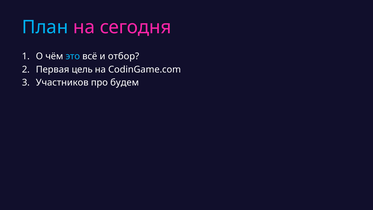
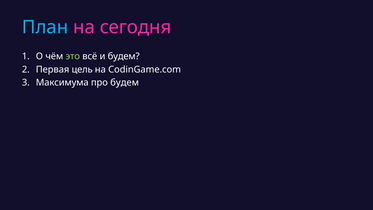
это colour: light blue -> light green
и отбор: отбор -> будем
Участников: Участников -> Максимума
